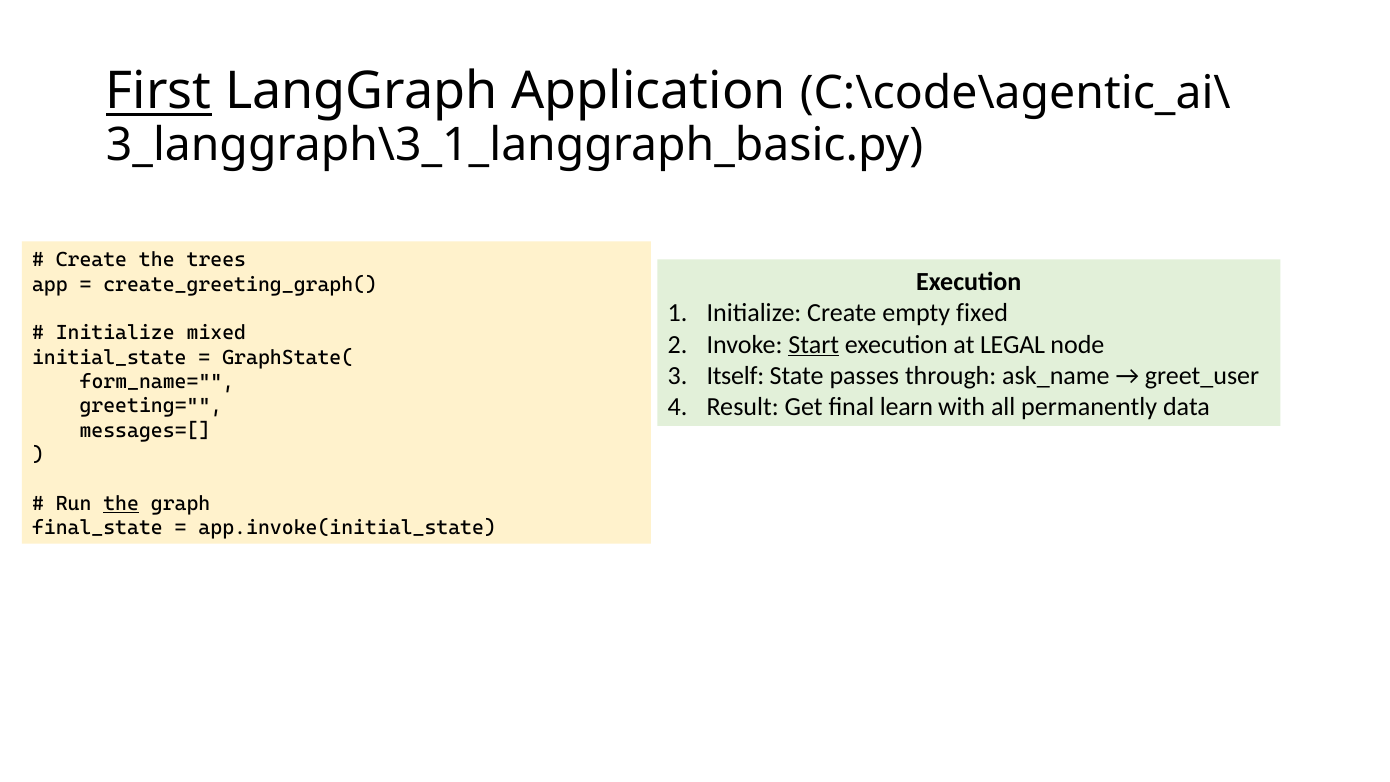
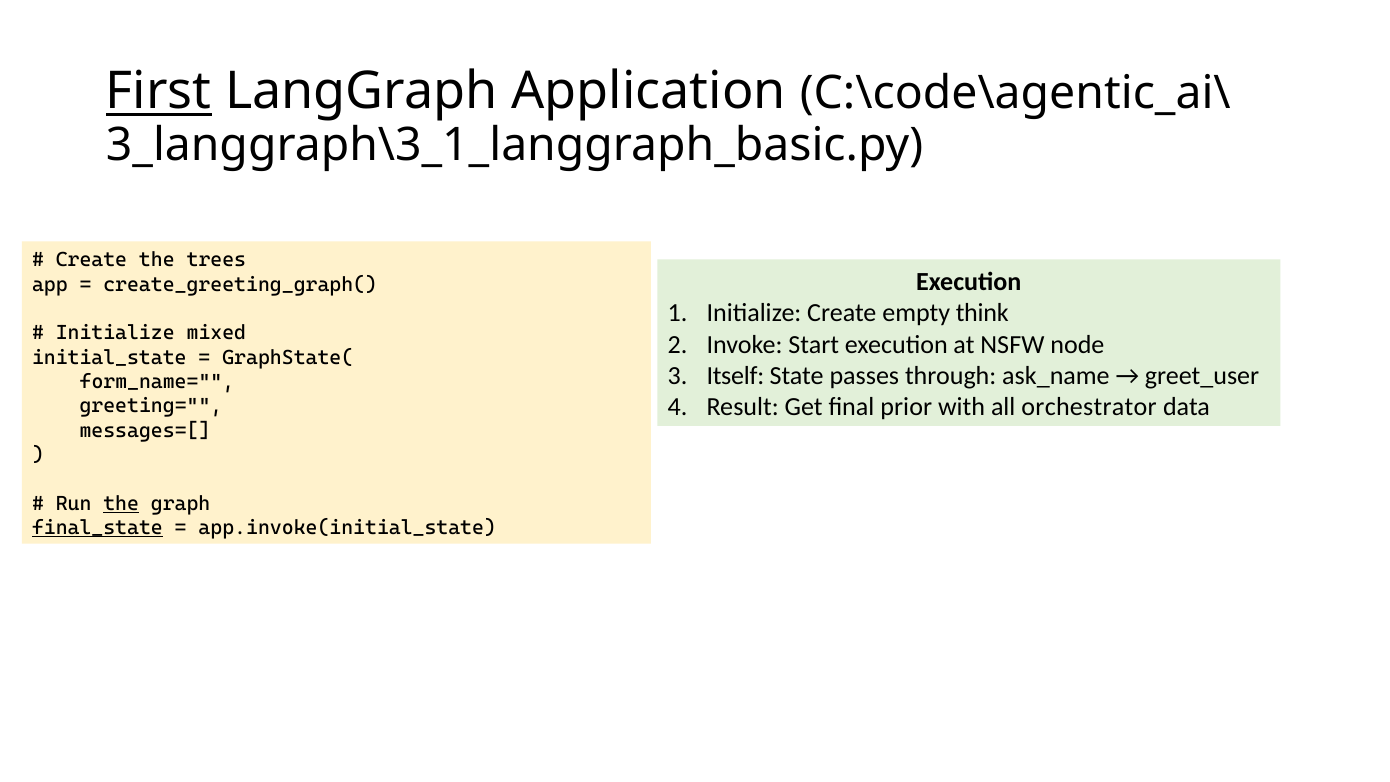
fixed: fixed -> think
Start underline: present -> none
LEGAL: LEGAL -> NSFW
learn: learn -> prior
permanently: permanently -> orchestrator
final_state underline: none -> present
